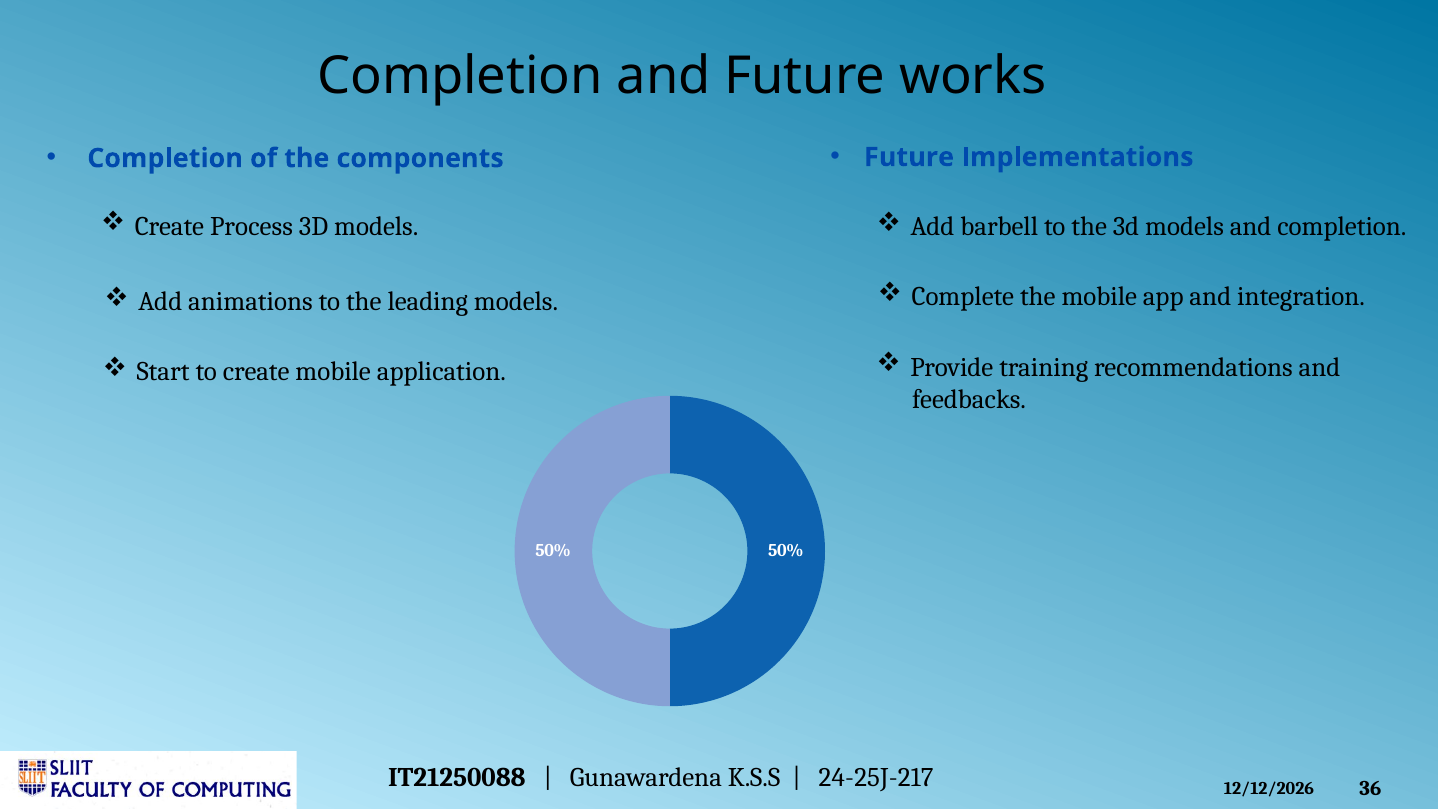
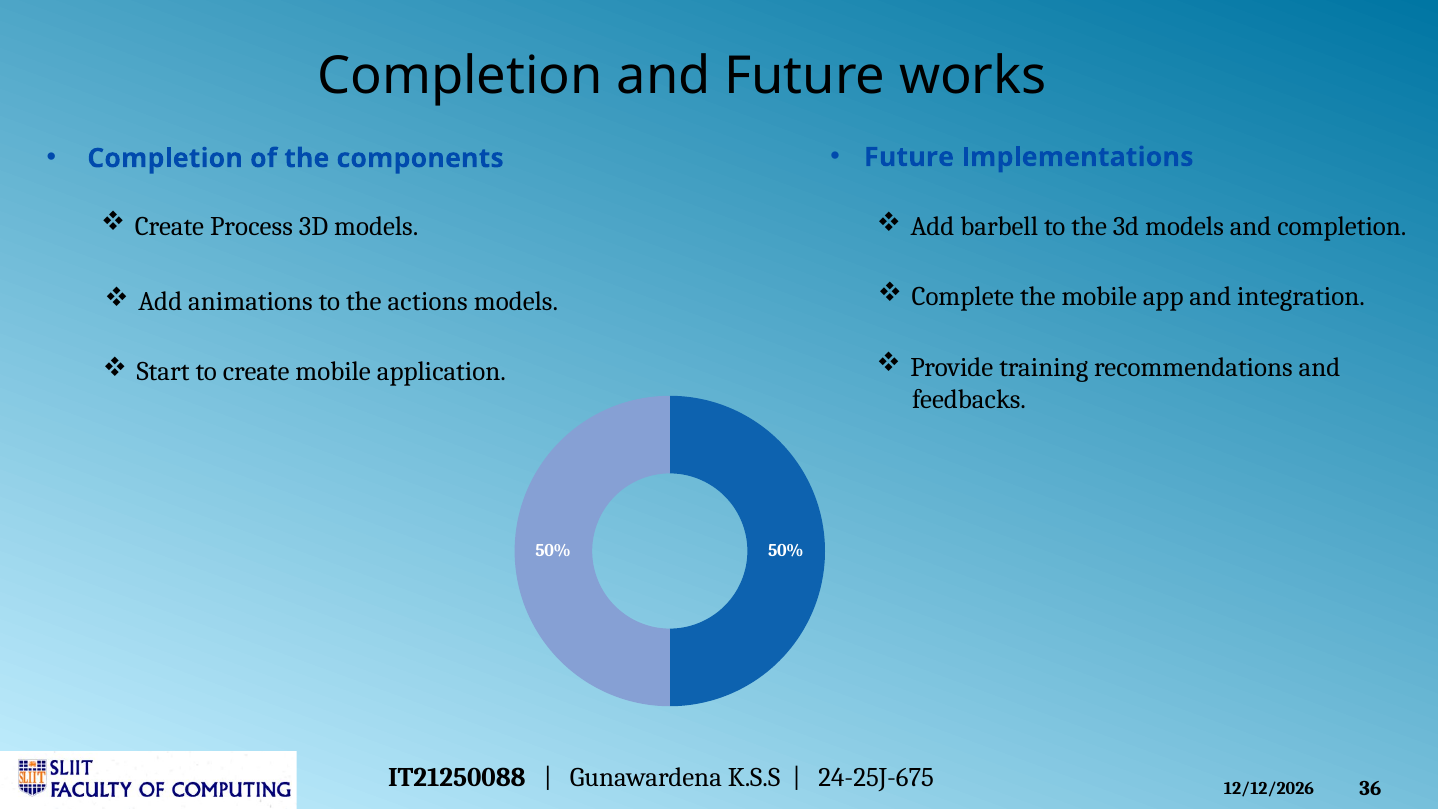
leading: leading -> actions
24-25J-217: 24-25J-217 -> 24-25J-675
